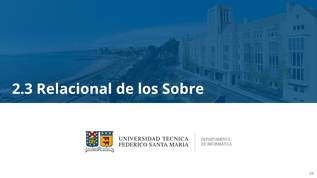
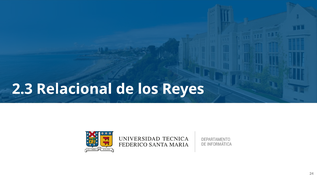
Sobre: Sobre -> Reyes
